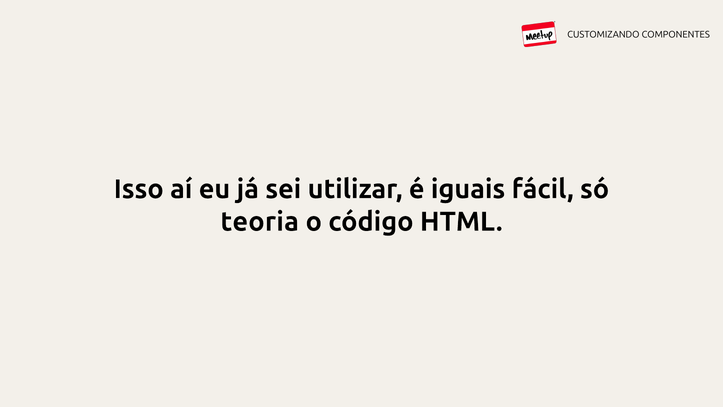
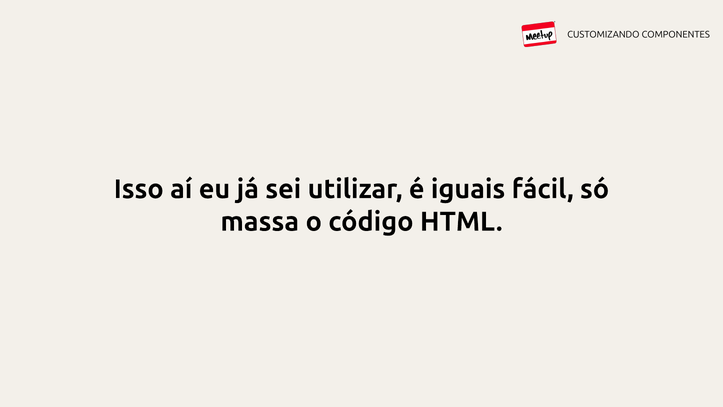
teoria: teoria -> massa
